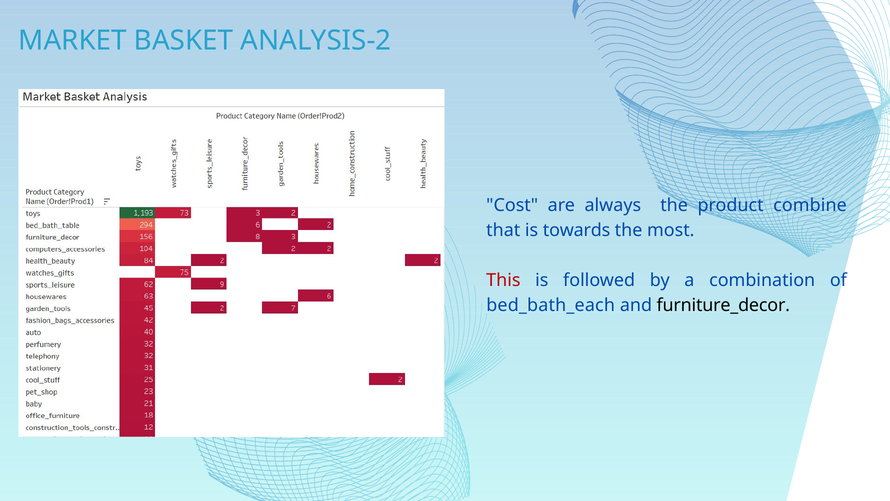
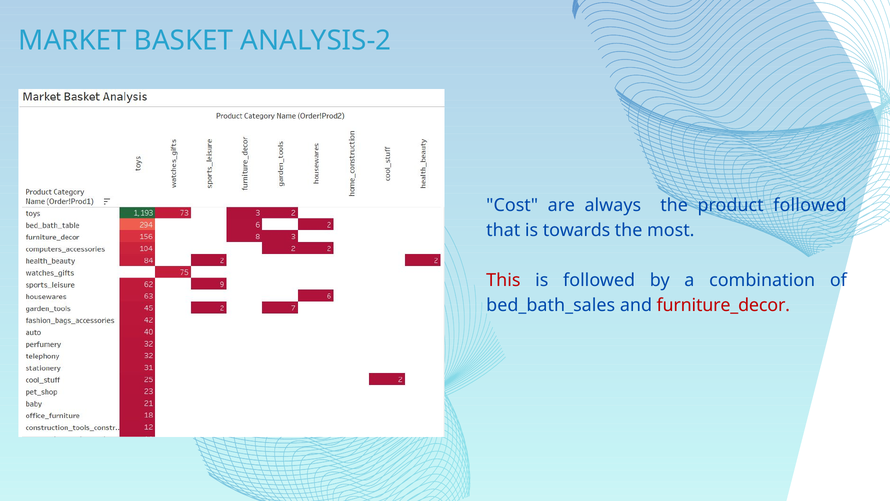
product combine: combine -> followed
bed_bath_each: bed_bath_each -> bed_bath_sales
furniture_decor colour: black -> red
